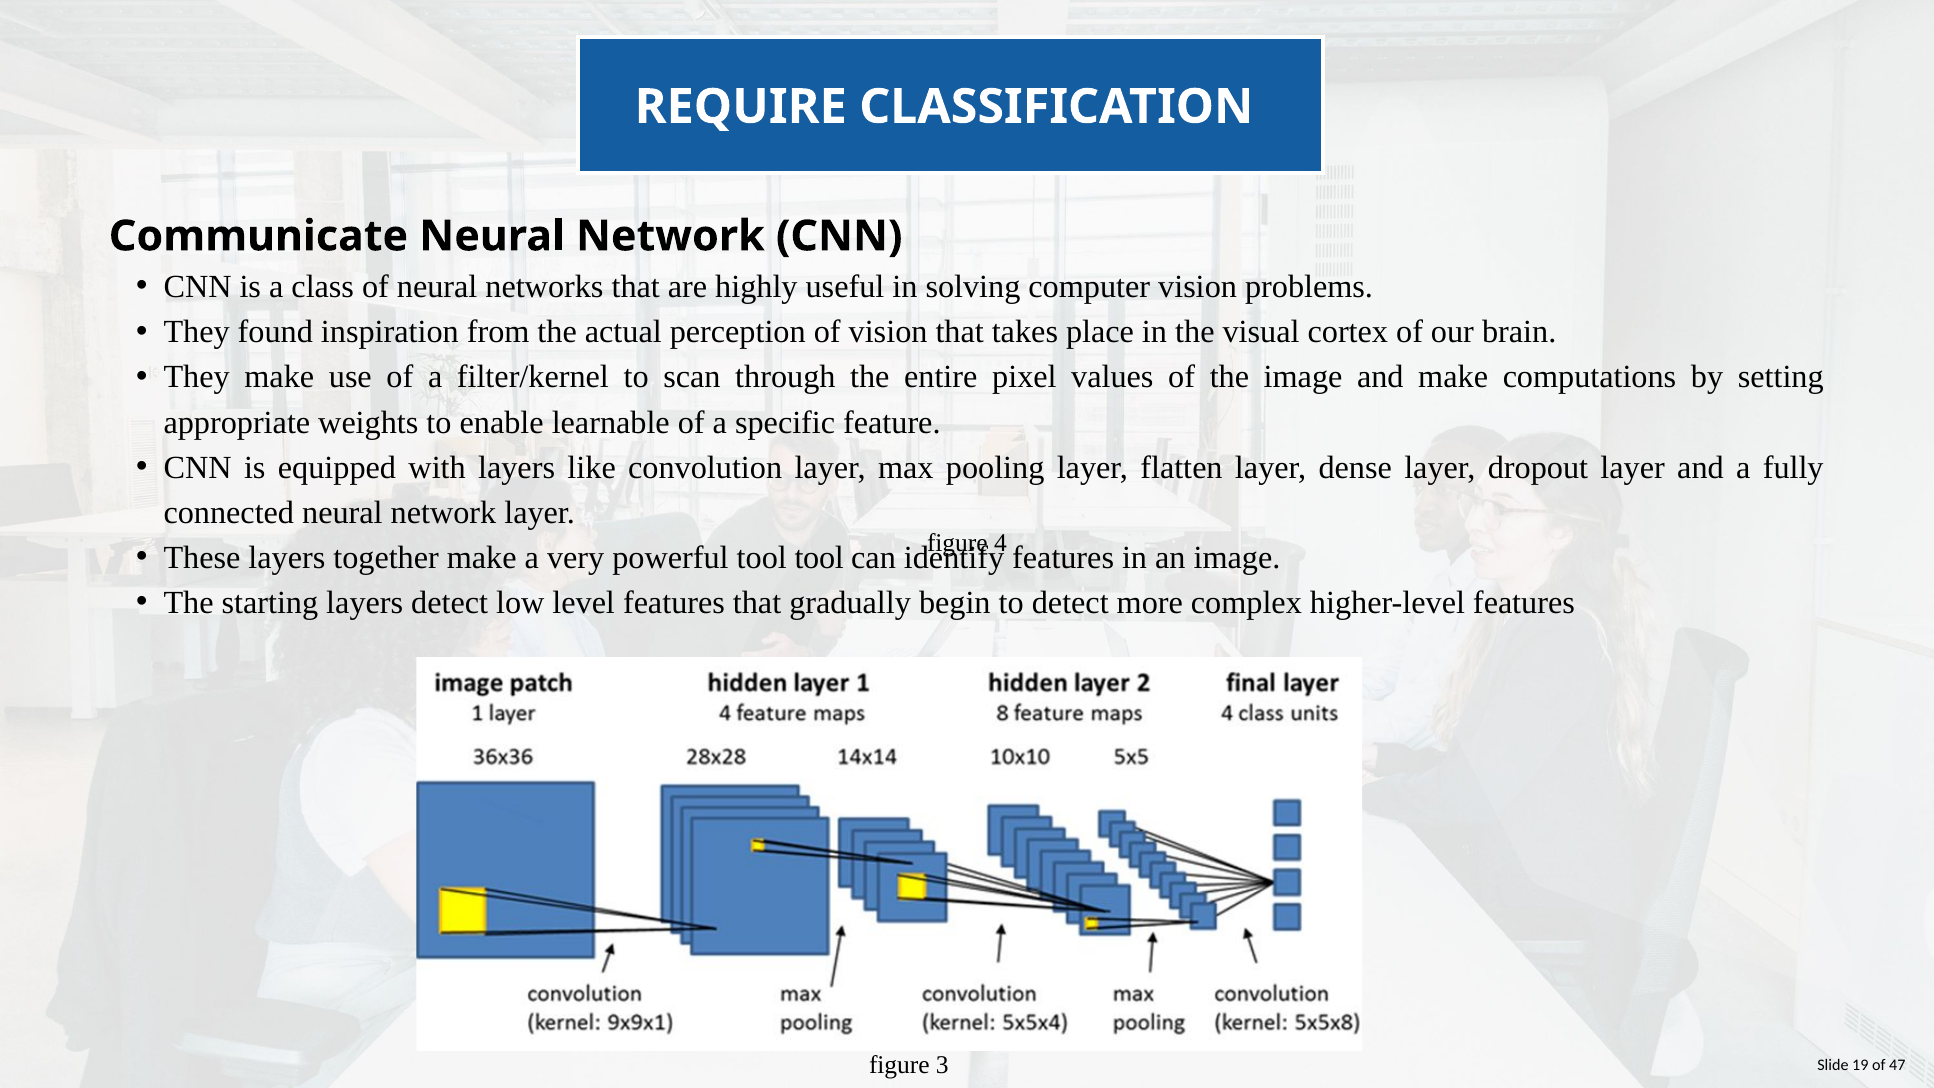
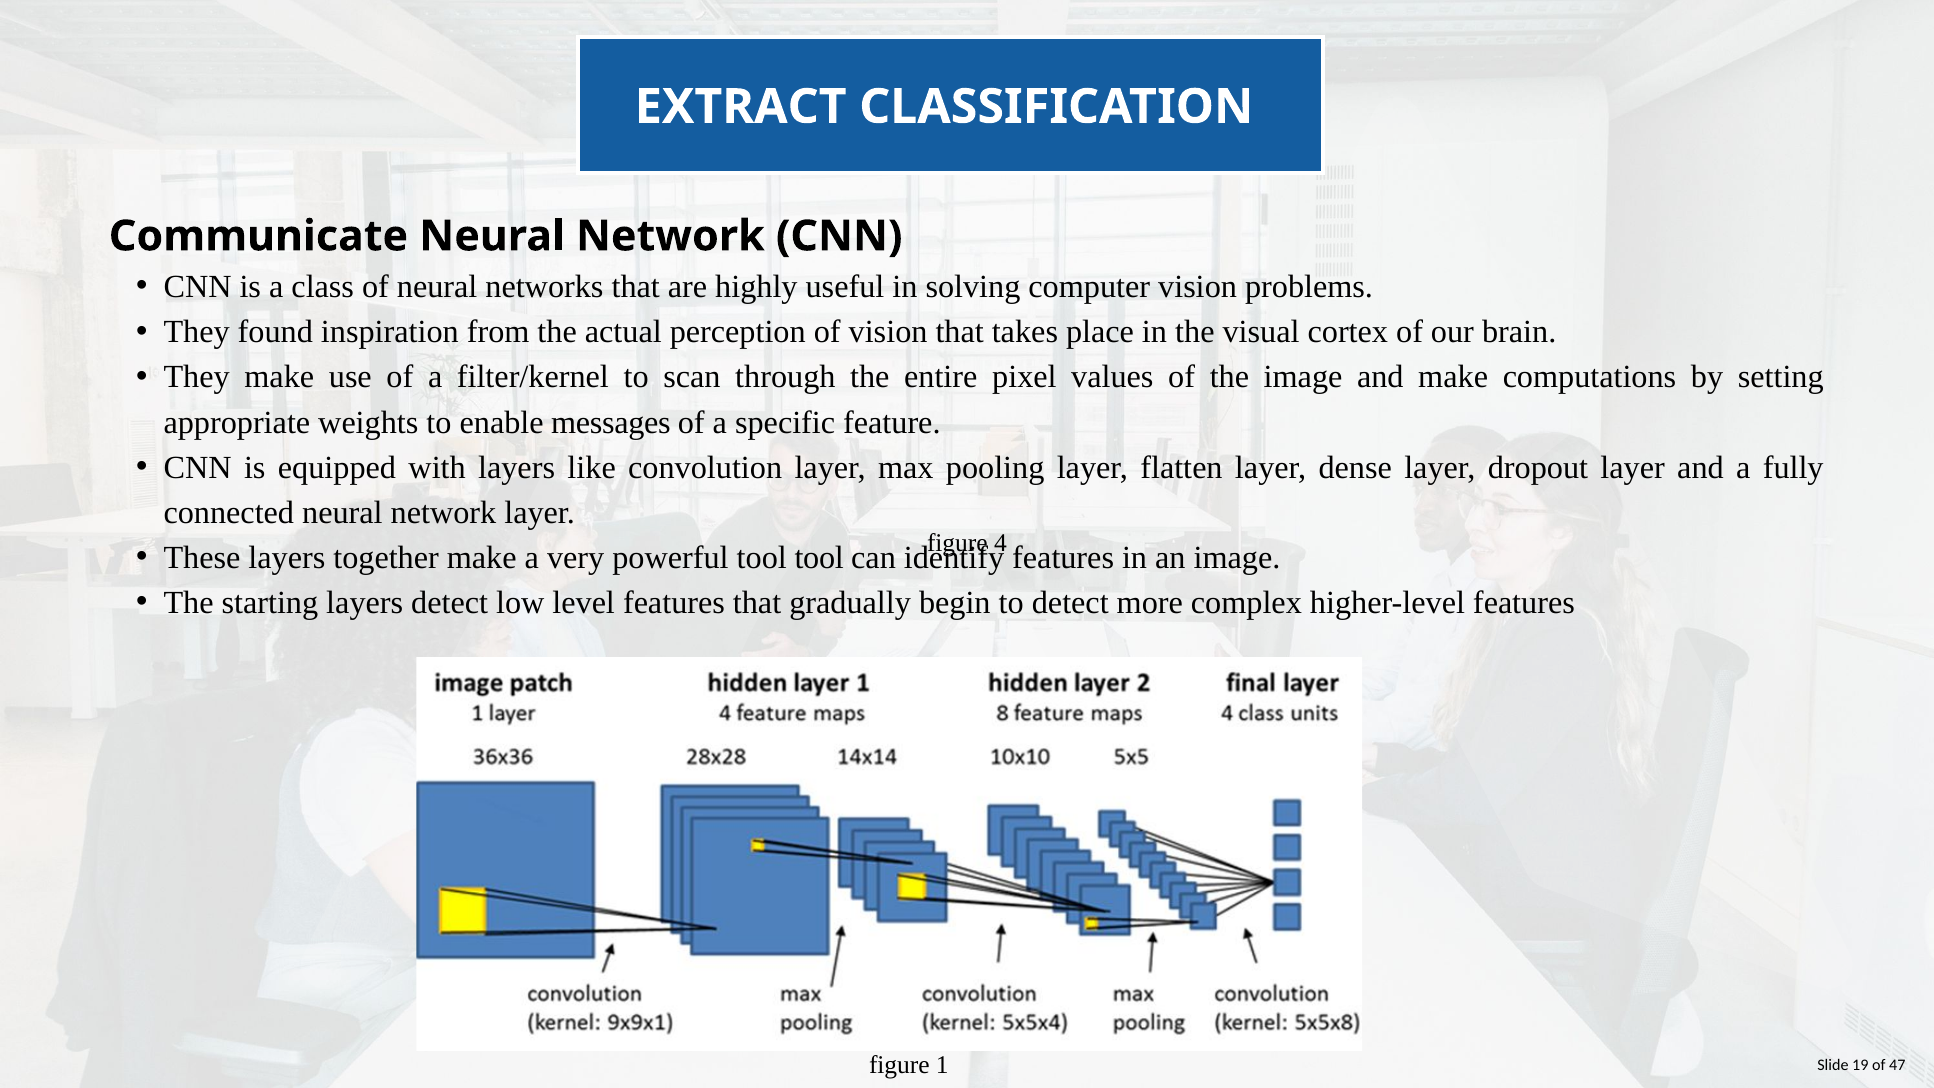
REQUIRE: REQUIRE -> EXTRACT
learnable: learnable -> messages
3: 3 -> 1
